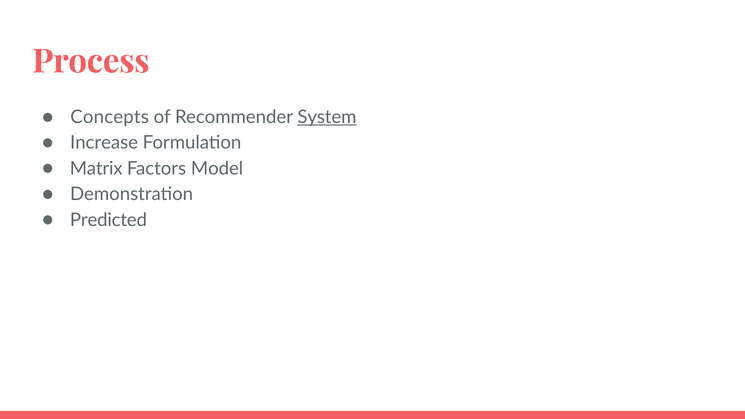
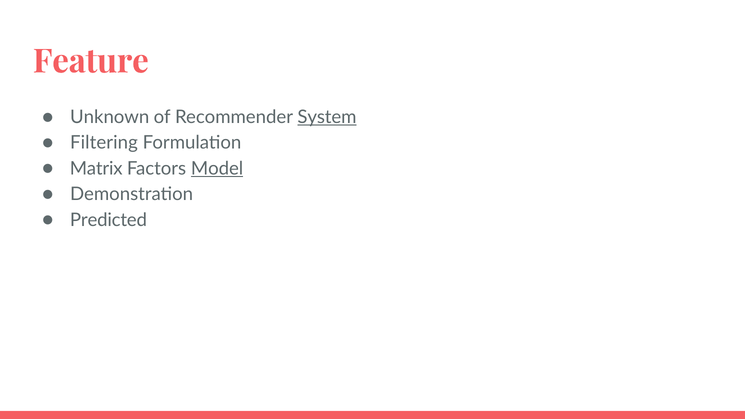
Process: Process -> Feature
Concepts: Concepts -> Unknown
Increase: Increase -> Filtering
Model underline: none -> present
